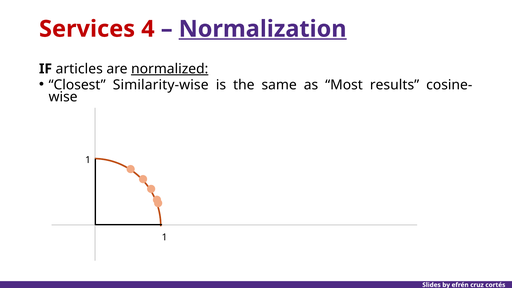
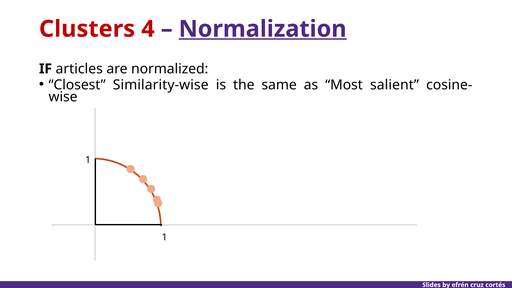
Services: Services -> Clusters
normalized underline: present -> none
results: results -> salient
